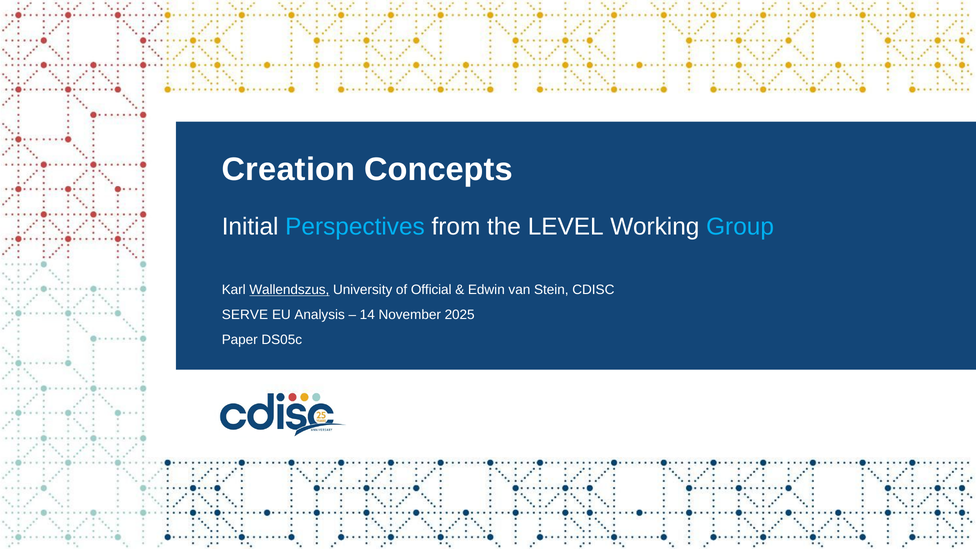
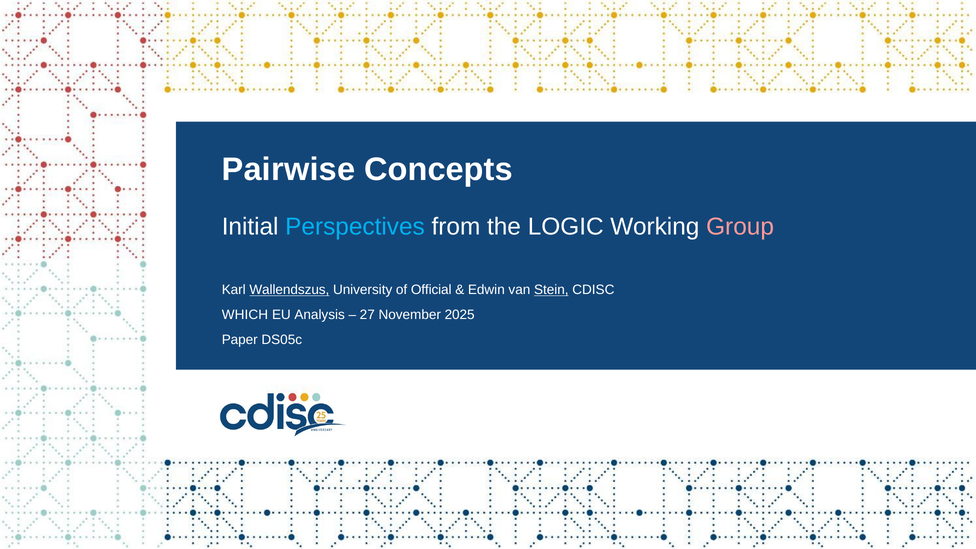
Creation: Creation -> Pairwise
LEVEL: LEVEL -> LOGIC
Group colour: light blue -> pink
Stein underline: none -> present
SERVE: SERVE -> WHICH
14: 14 -> 27
